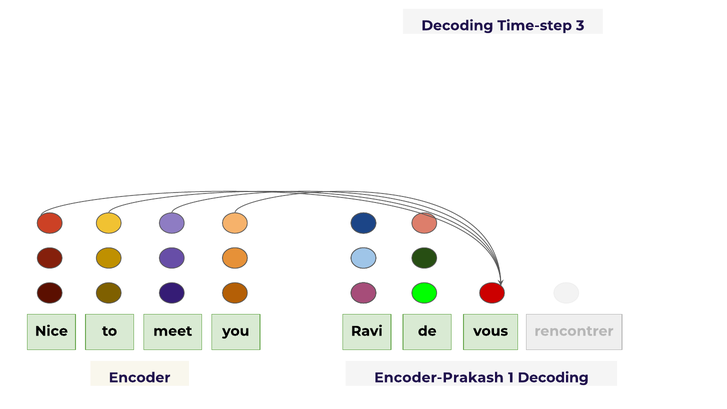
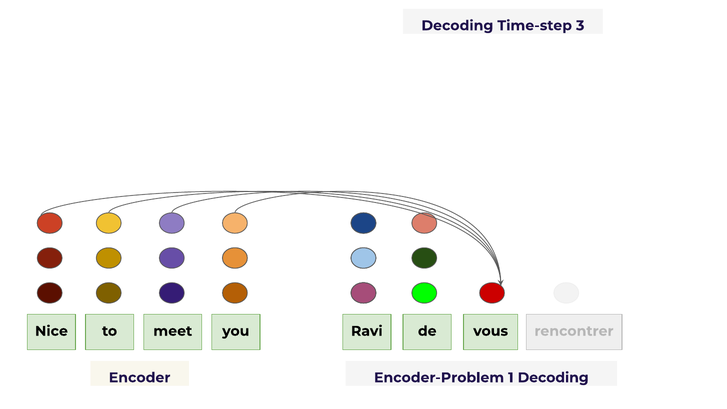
Encoder-Prakash: Encoder-Prakash -> Encoder-Problem
